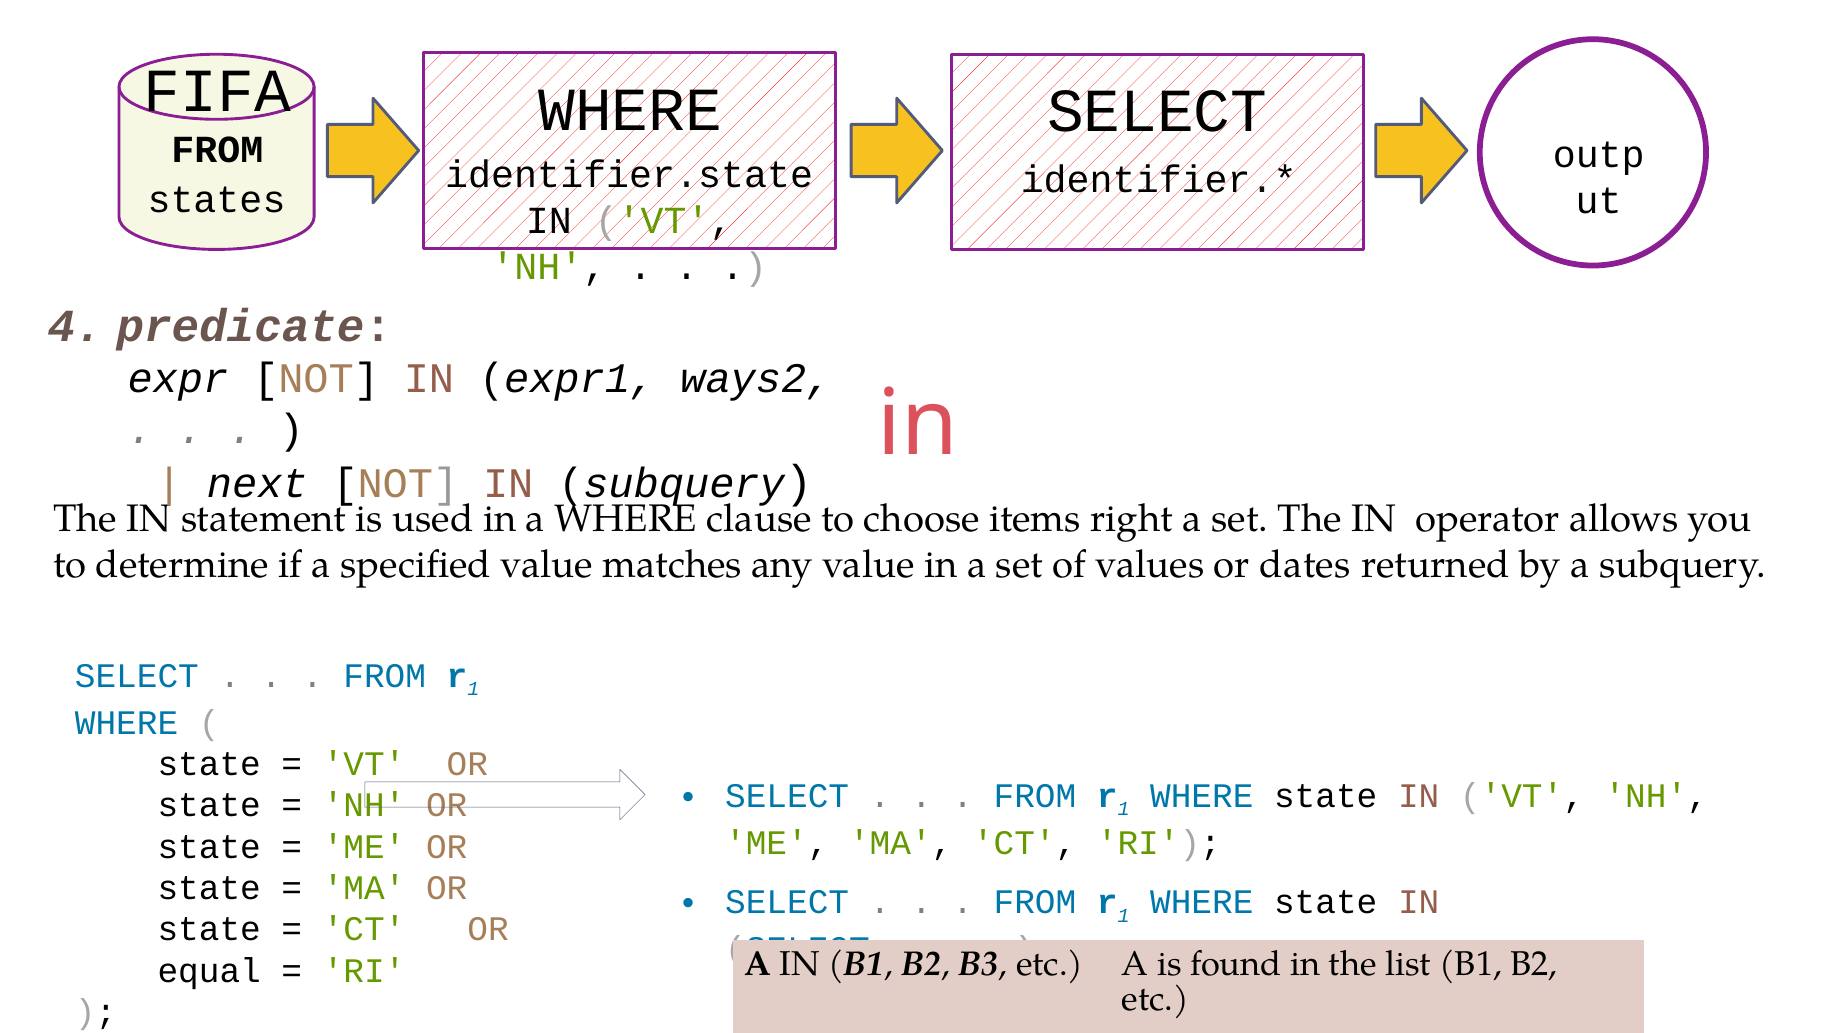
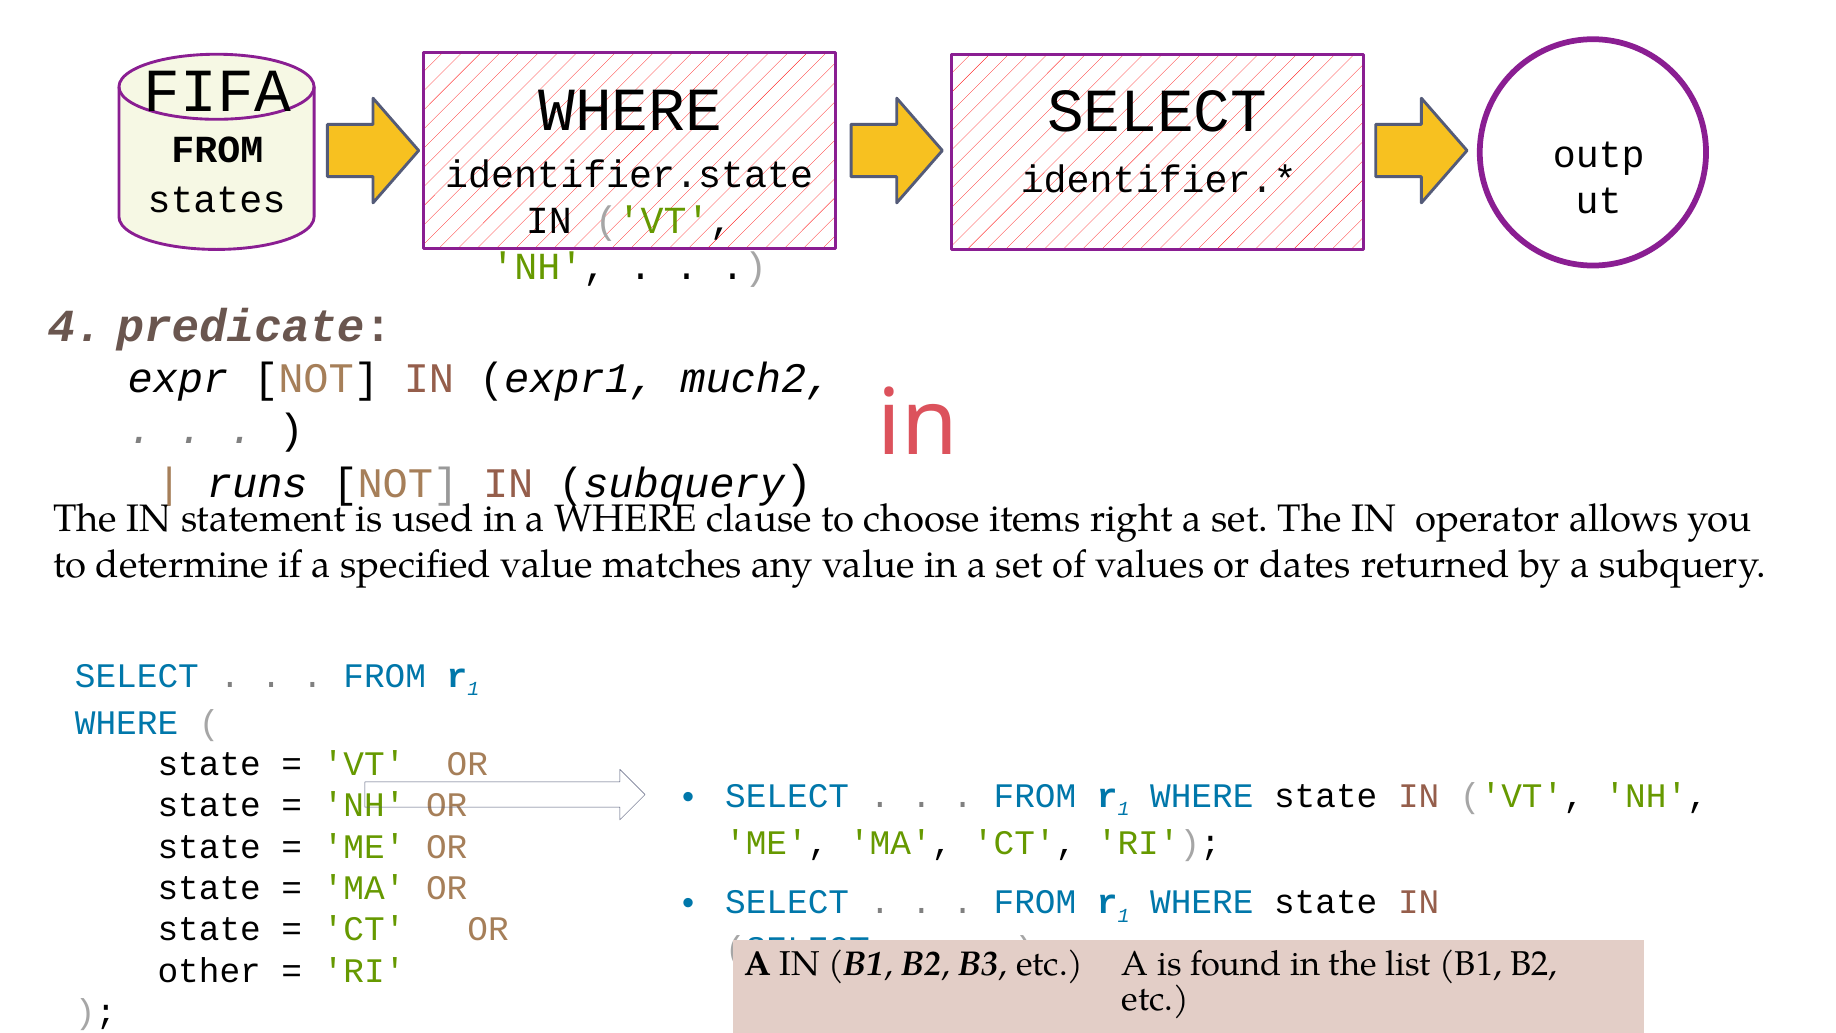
ways2: ways2 -> much2
next: next -> runs
equal: equal -> other
